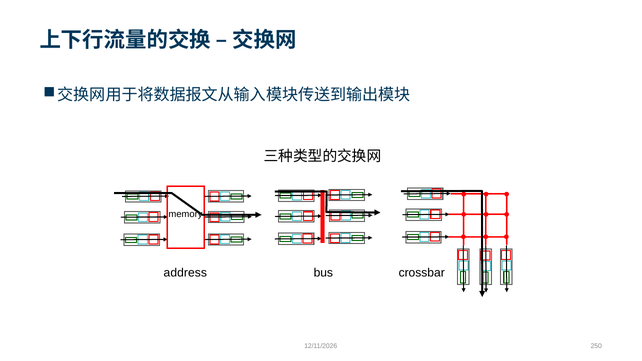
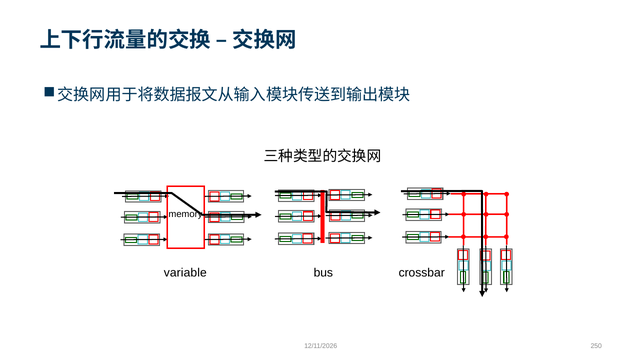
address: address -> variable
